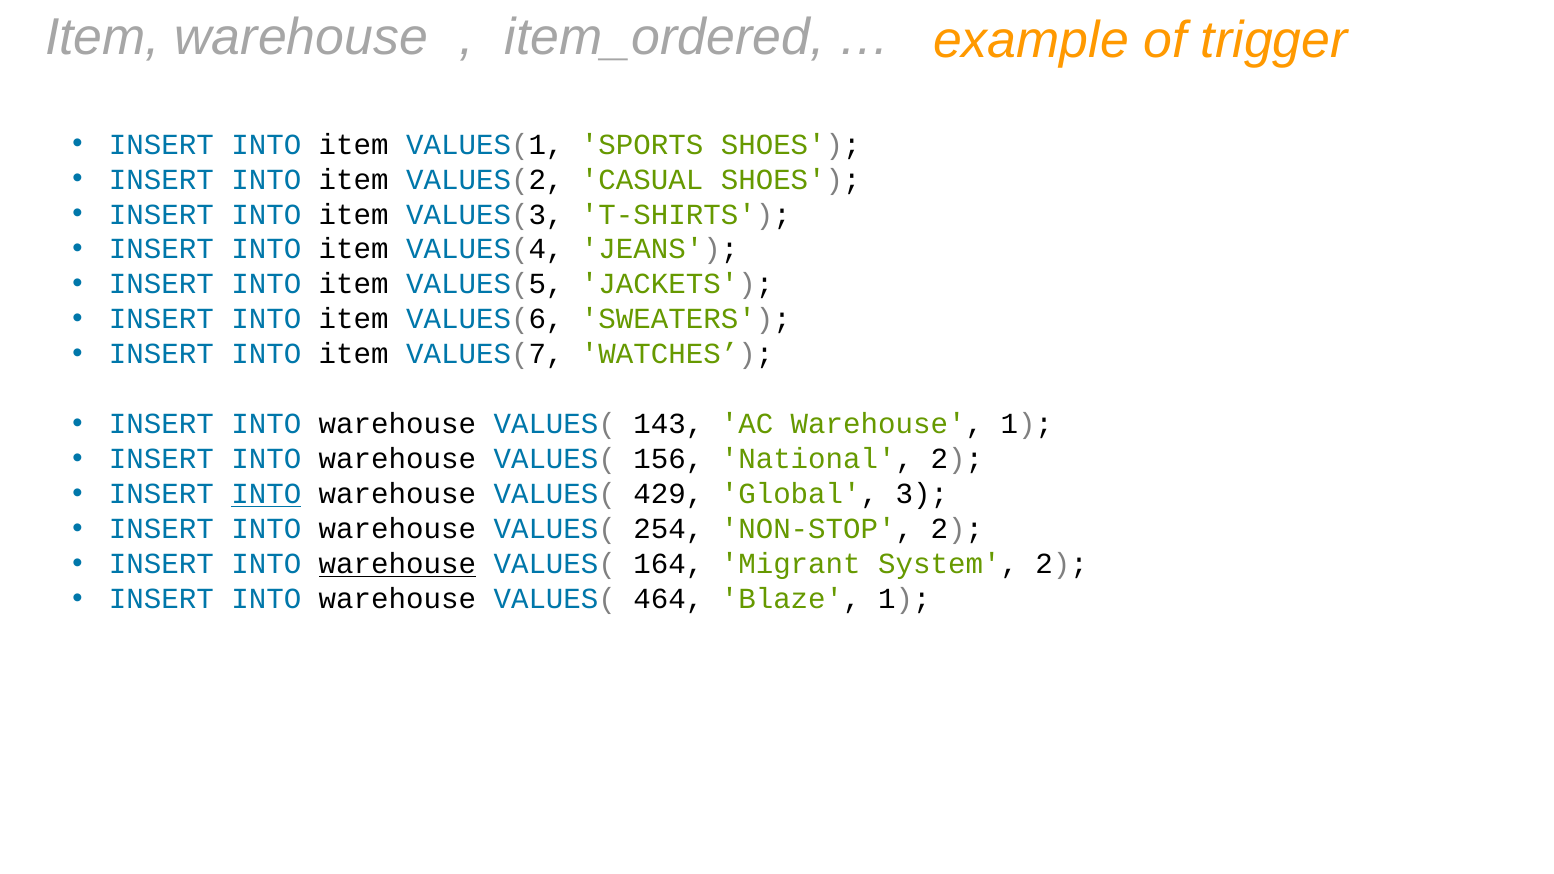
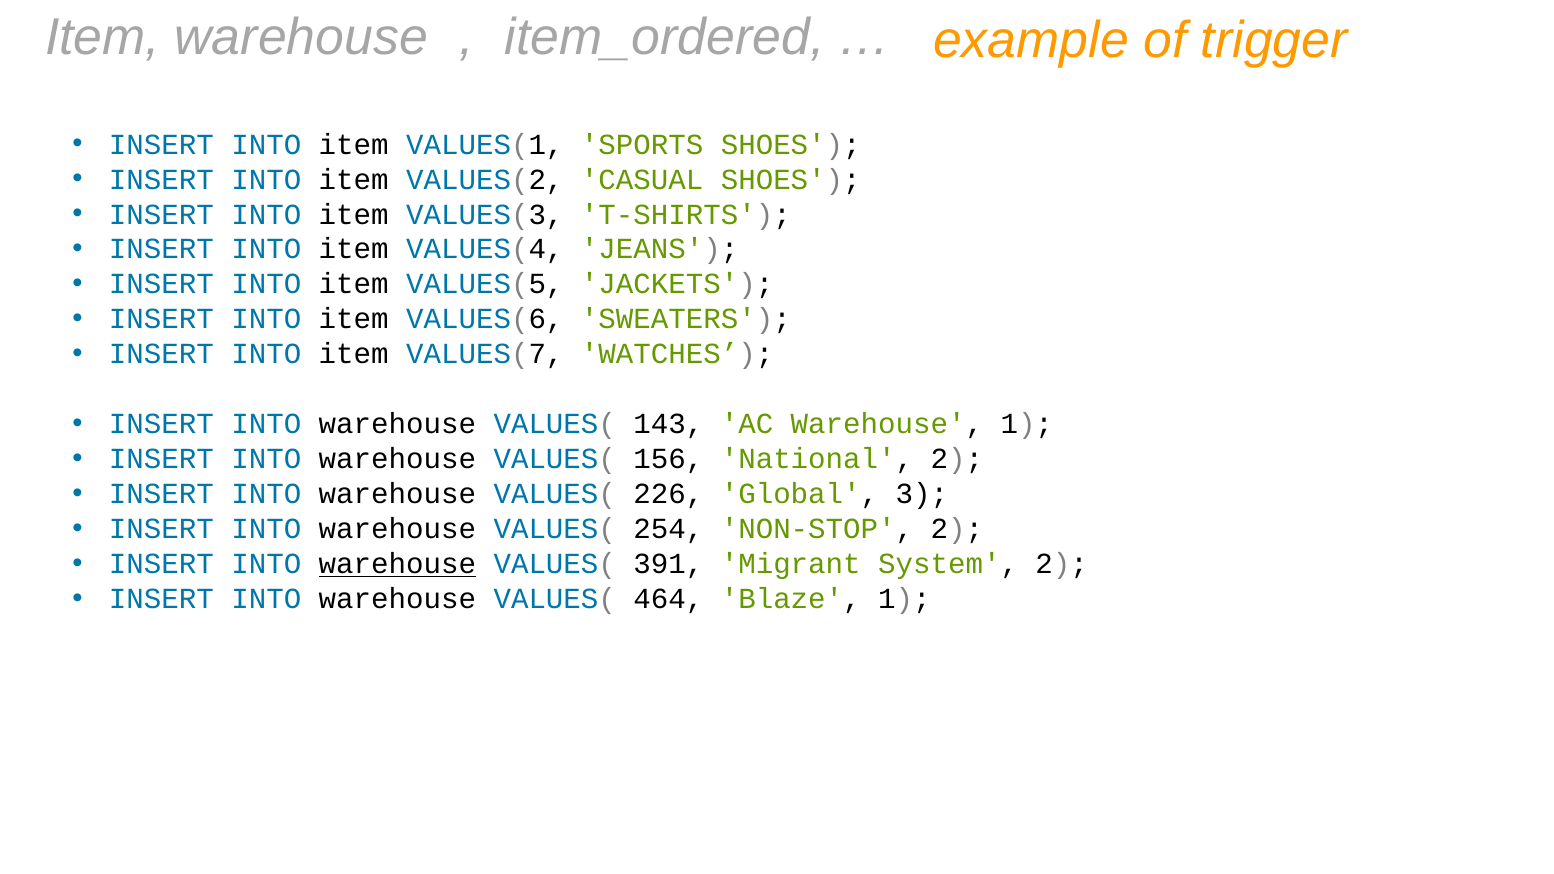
INTO at (266, 494) underline: present -> none
429: 429 -> 226
164: 164 -> 391
